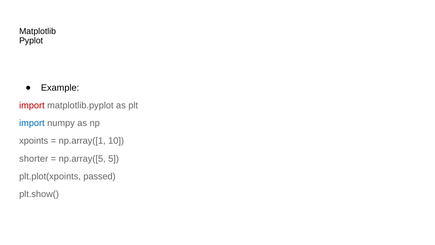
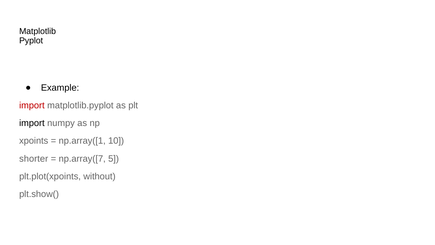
import at (32, 123) colour: blue -> black
np.array([5: np.array([5 -> np.array([7
passed: passed -> without
